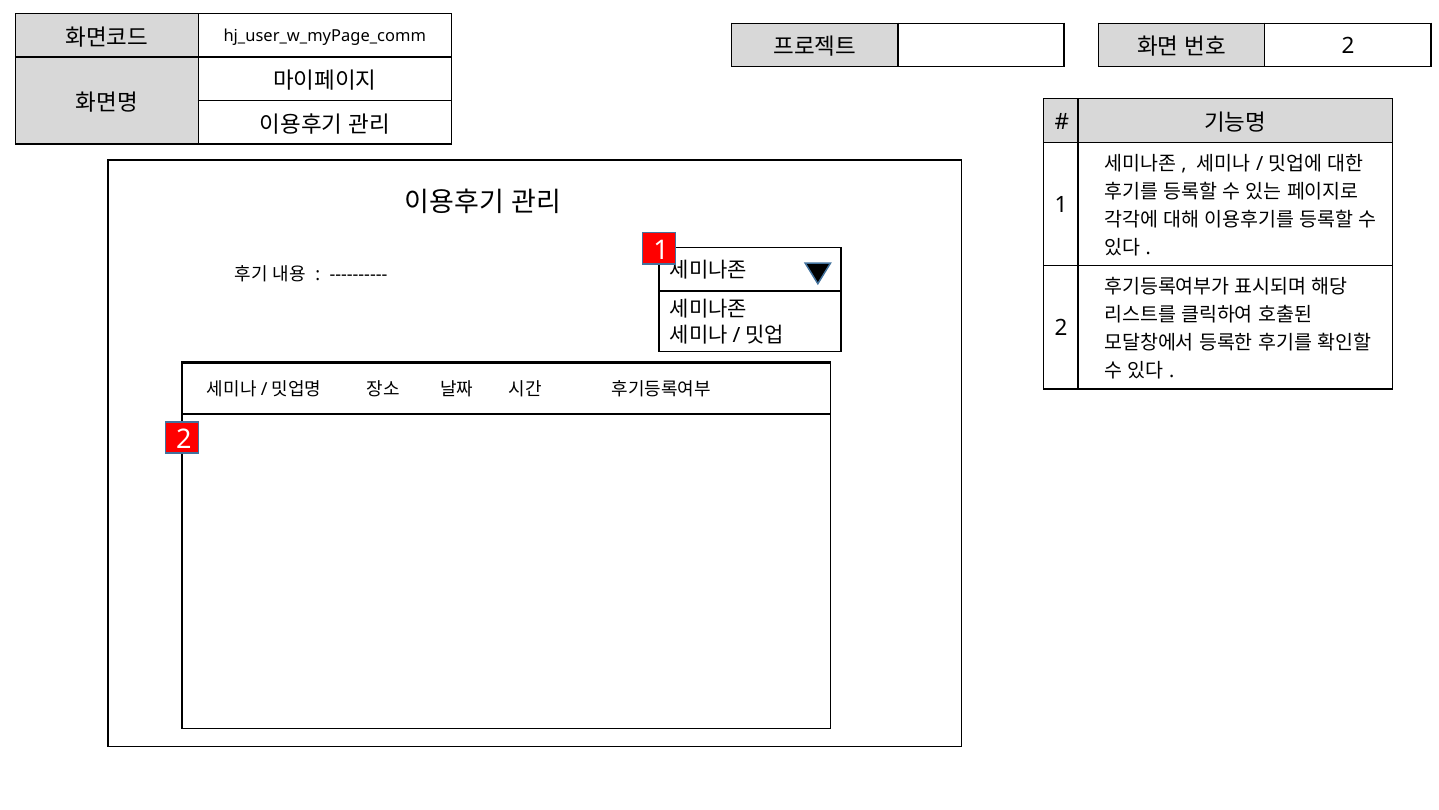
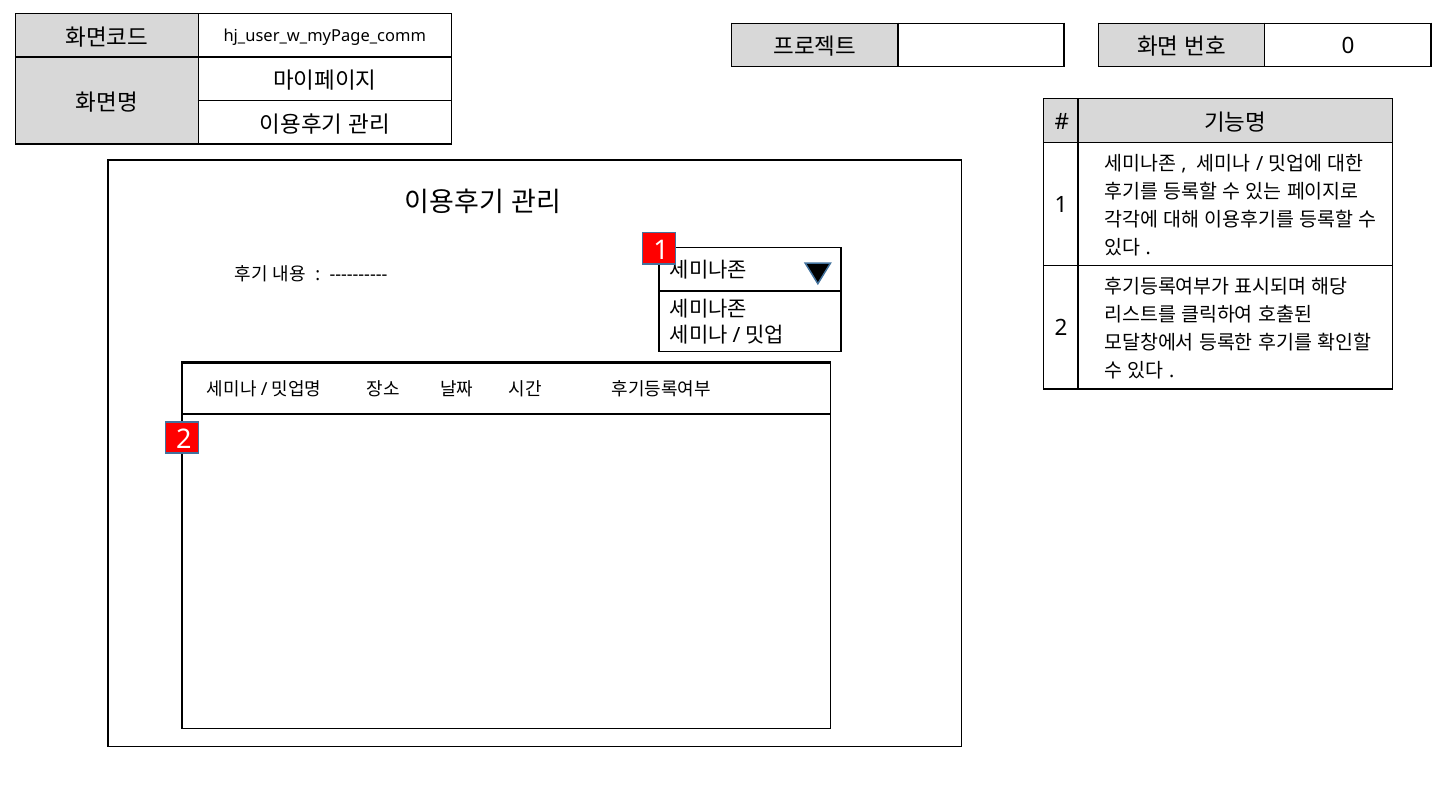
2 at (1348, 46): 2 -> 0
